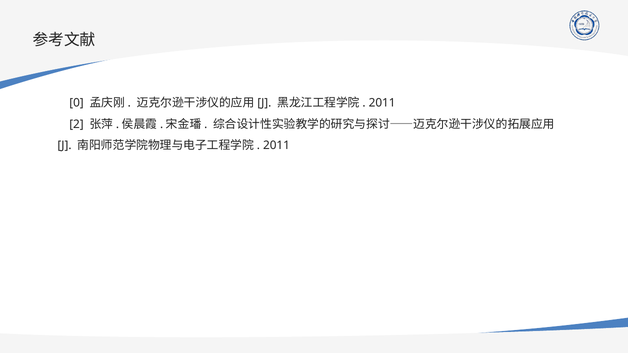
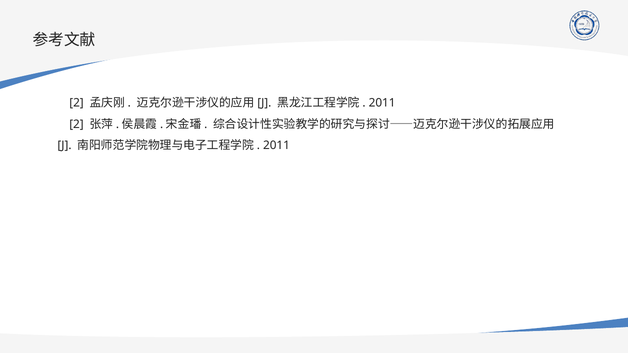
0 at (76, 103): 0 -> 2
